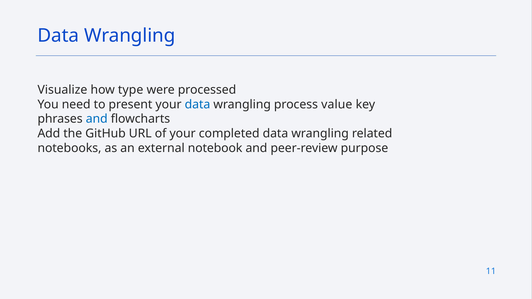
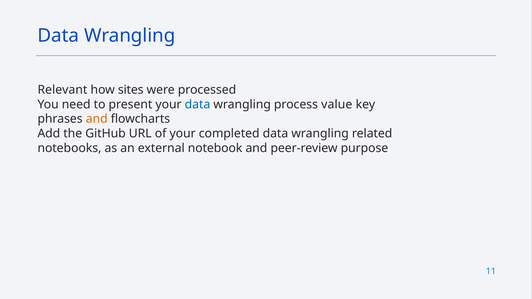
Visualize: Visualize -> Relevant
type: type -> sites
and at (97, 119) colour: blue -> orange
